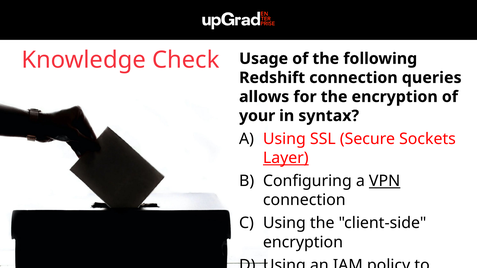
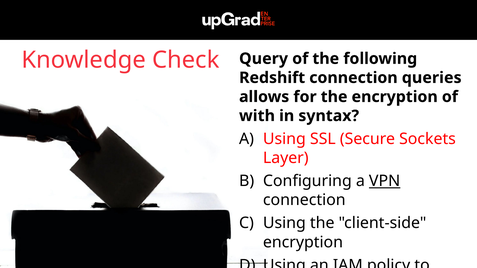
Usage: Usage -> Query
your: your -> with
Layer underline: present -> none
